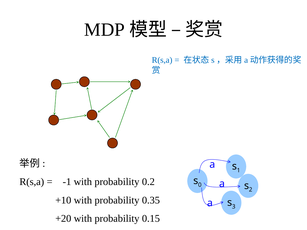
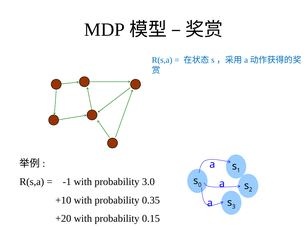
0.2: 0.2 -> 3.0
